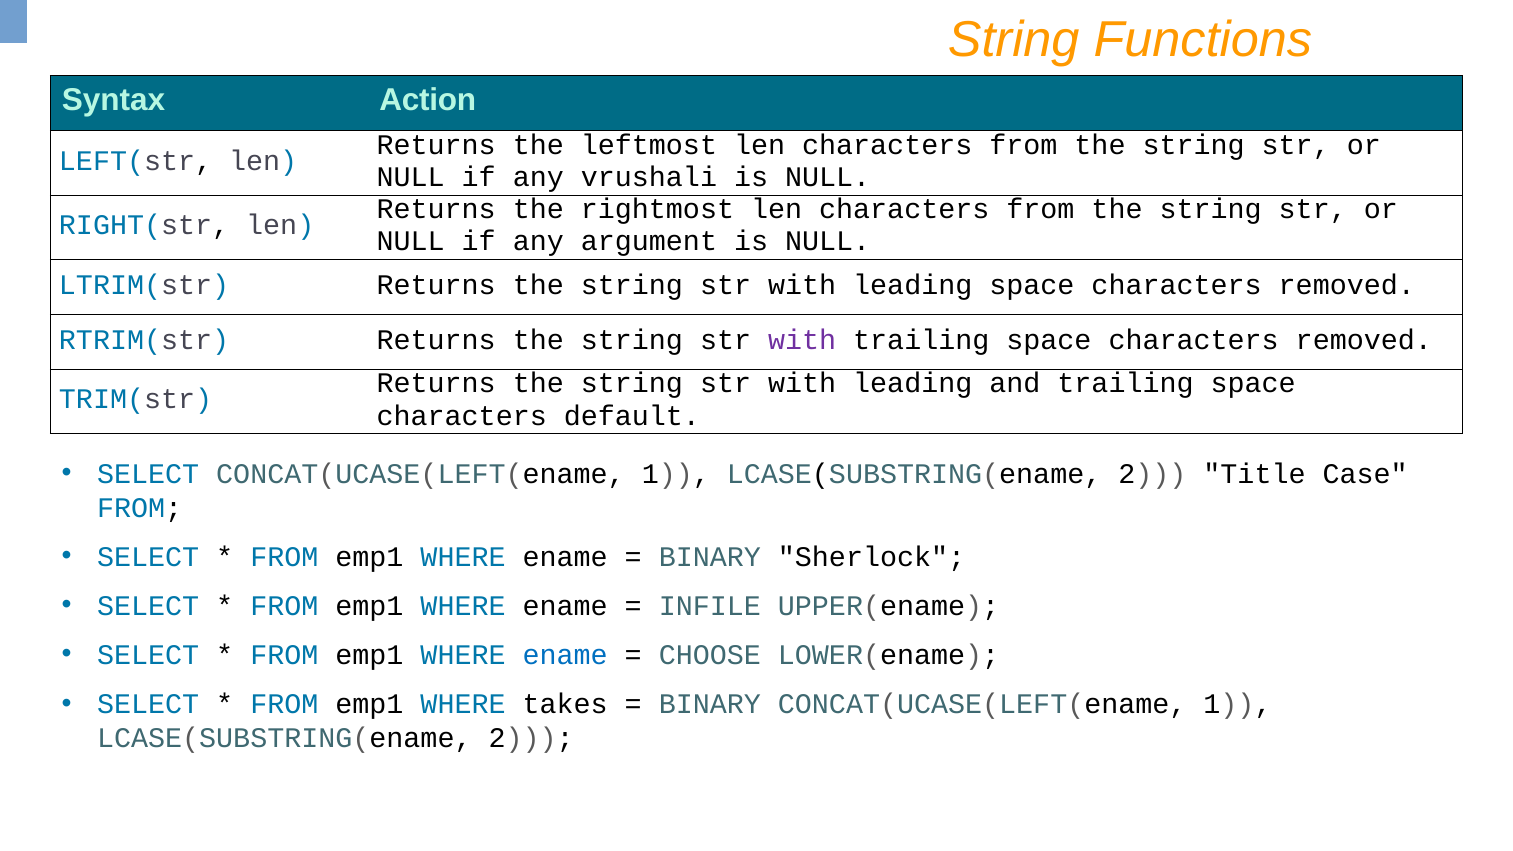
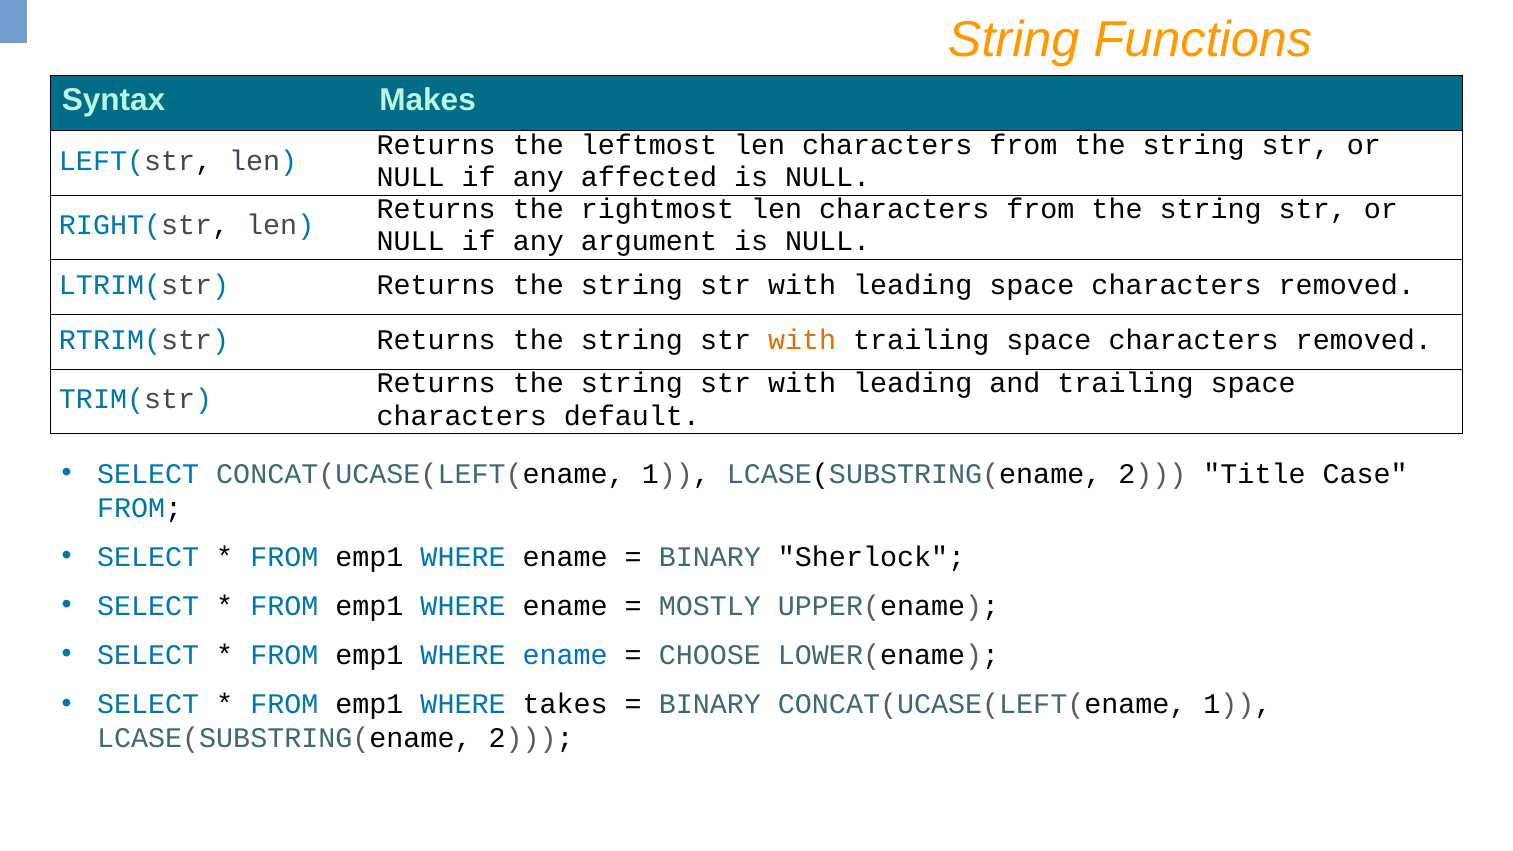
Action: Action -> Makes
vrushali: vrushali -> affected
with at (802, 340) colour: purple -> orange
INFILE: INFILE -> MOSTLY
